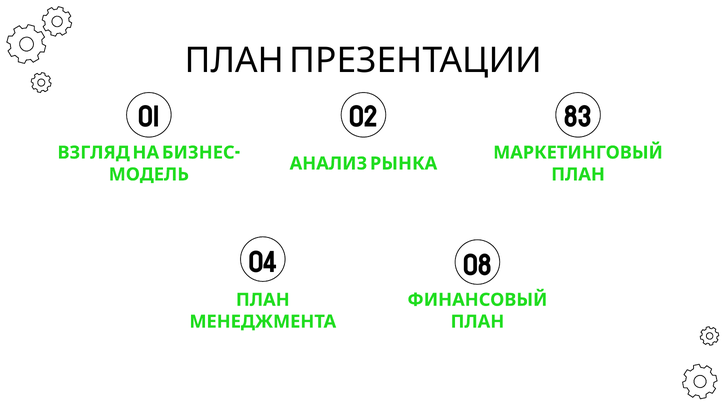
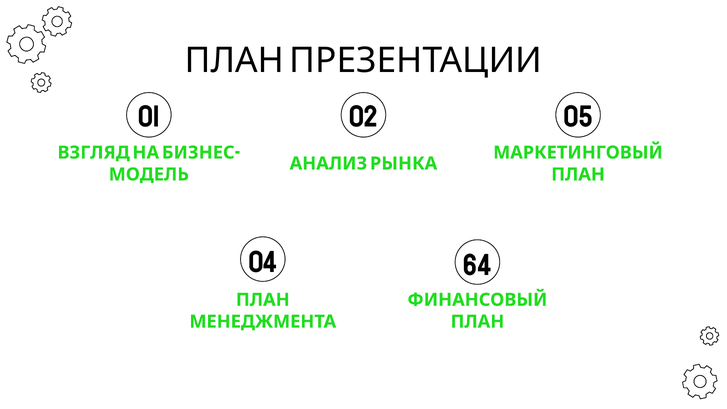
83: 83 -> 05
08: 08 -> 64
